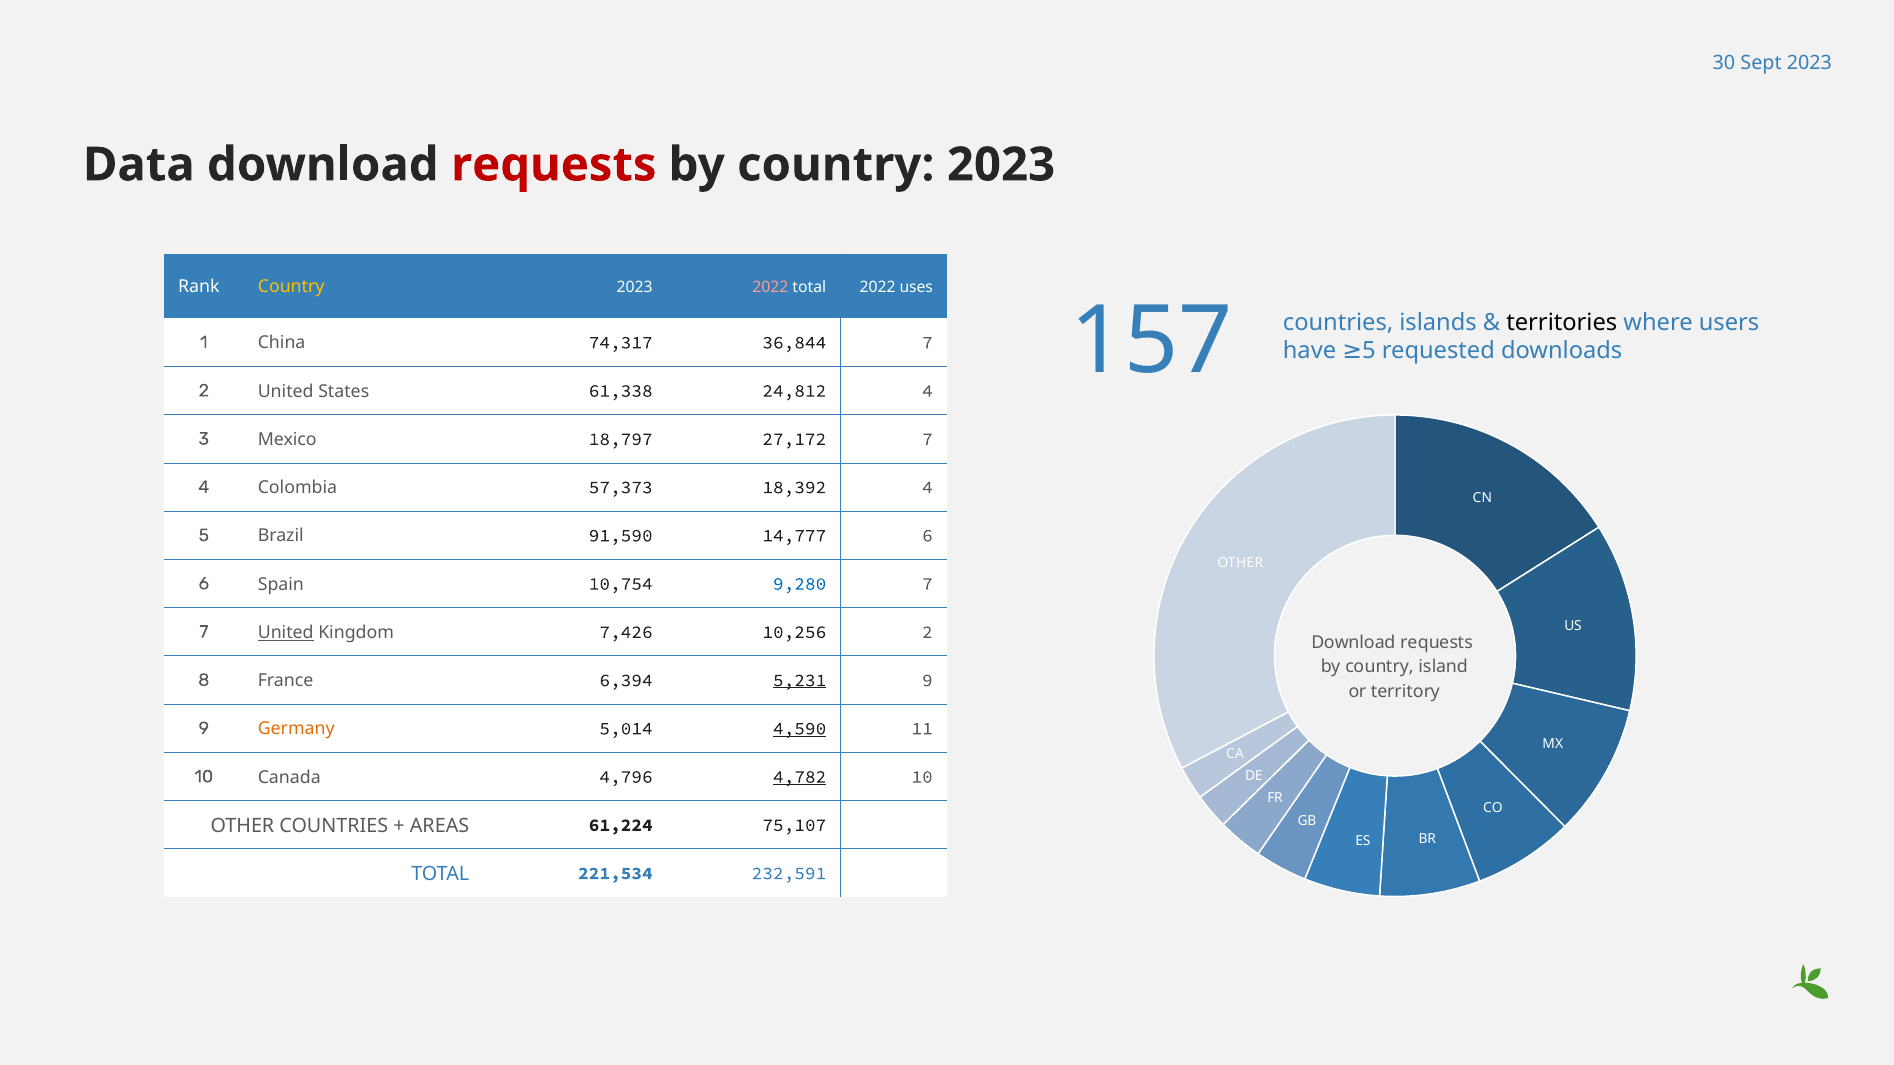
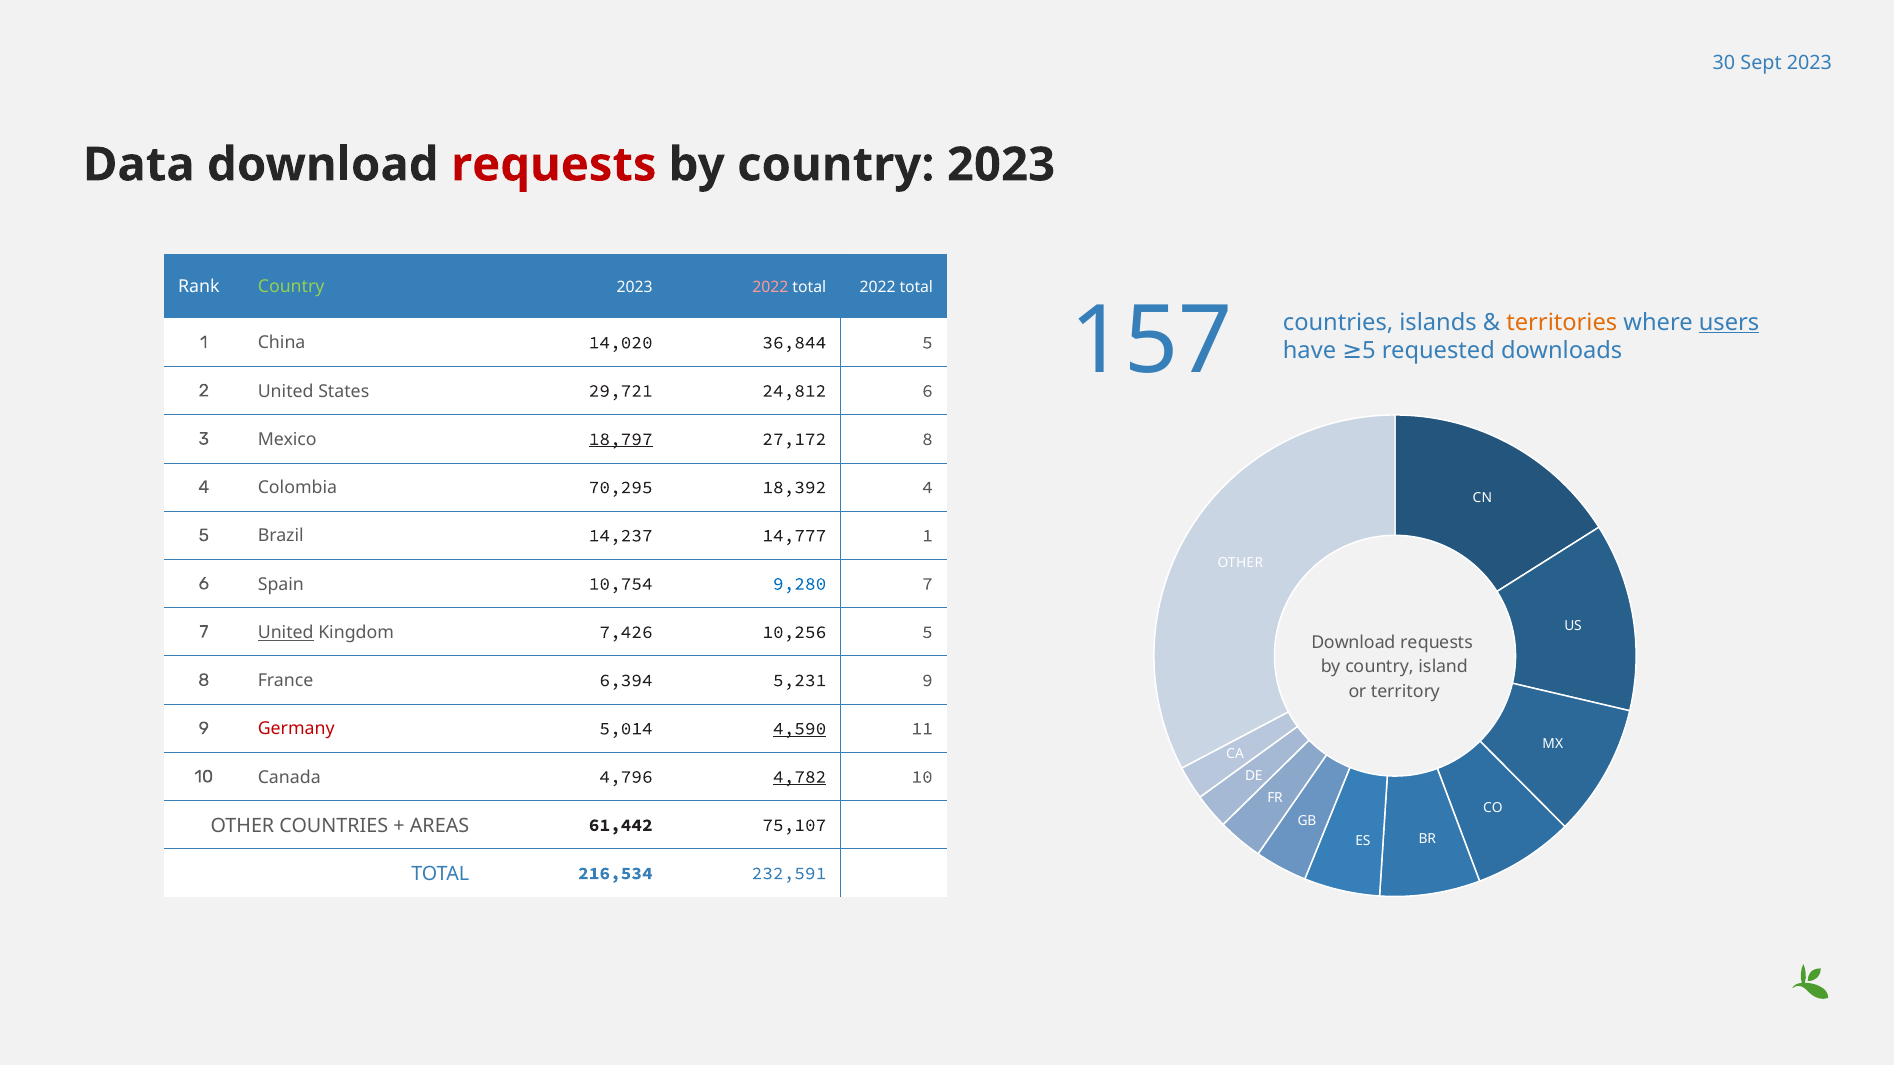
Country at (291, 287) colour: yellow -> light green
total 2022 uses: uses -> total
territories colour: black -> orange
users underline: none -> present
74,317: 74,317 -> 14,020
36,844 7: 7 -> 5
61,338: 61,338 -> 29,721
24,812 4: 4 -> 6
18,797 underline: none -> present
27,172 7: 7 -> 8
57,373: 57,373 -> 70,295
91,590: 91,590 -> 14,237
14,777 6: 6 -> 1
10,256 2: 2 -> 5
5,231 underline: present -> none
Germany colour: orange -> red
61,224: 61,224 -> 61,442
221,534: 221,534 -> 216,534
